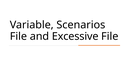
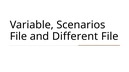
Excessive: Excessive -> Different
